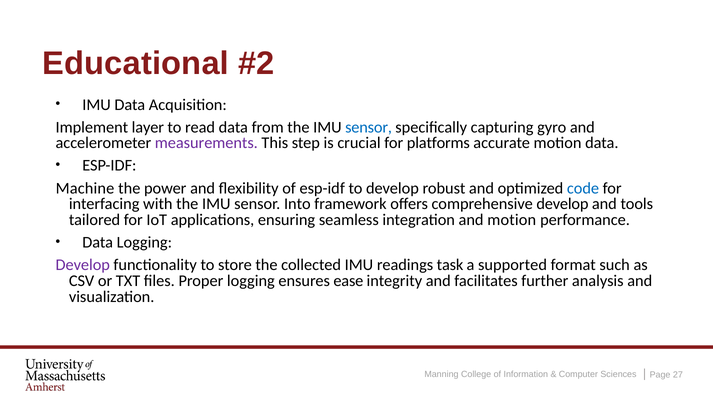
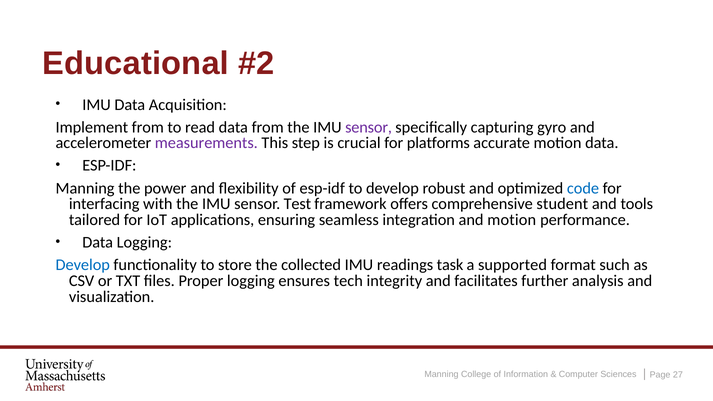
Implement layer: layer -> from
sensor at (369, 127) colour: blue -> purple
Machine at (85, 188): Machine -> Manning
Into: Into -> Test
comprehensive develop: develop -> student
Develop at (83, 265) colour: purple -> blue
ease: ease -> tech
